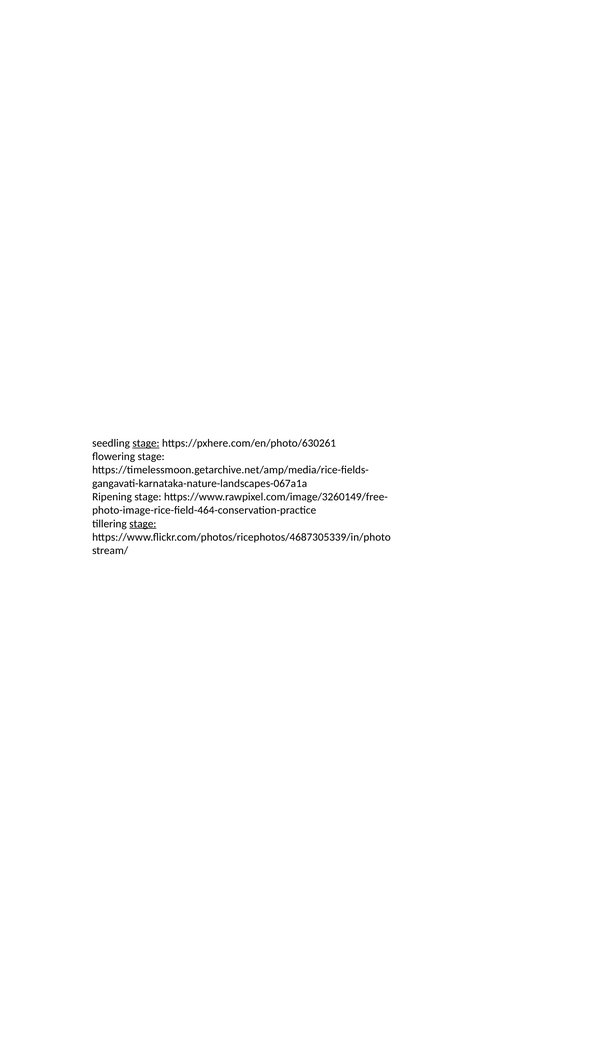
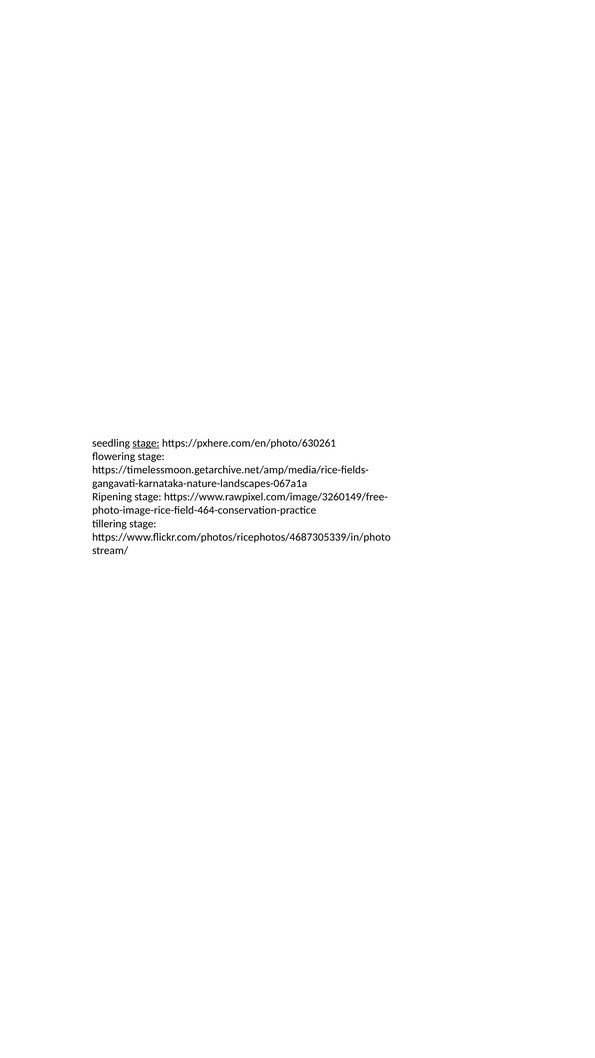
stage at (143, 523) underline: present -> none
